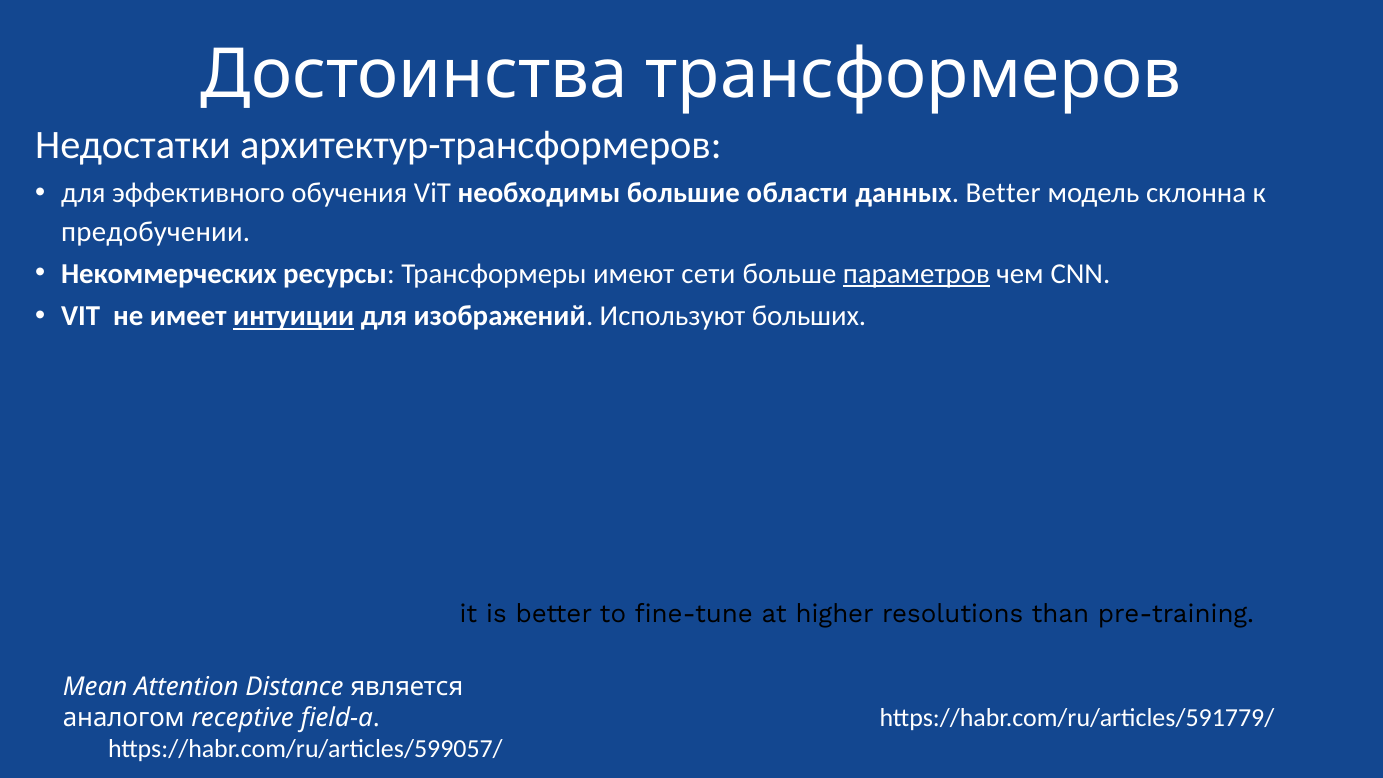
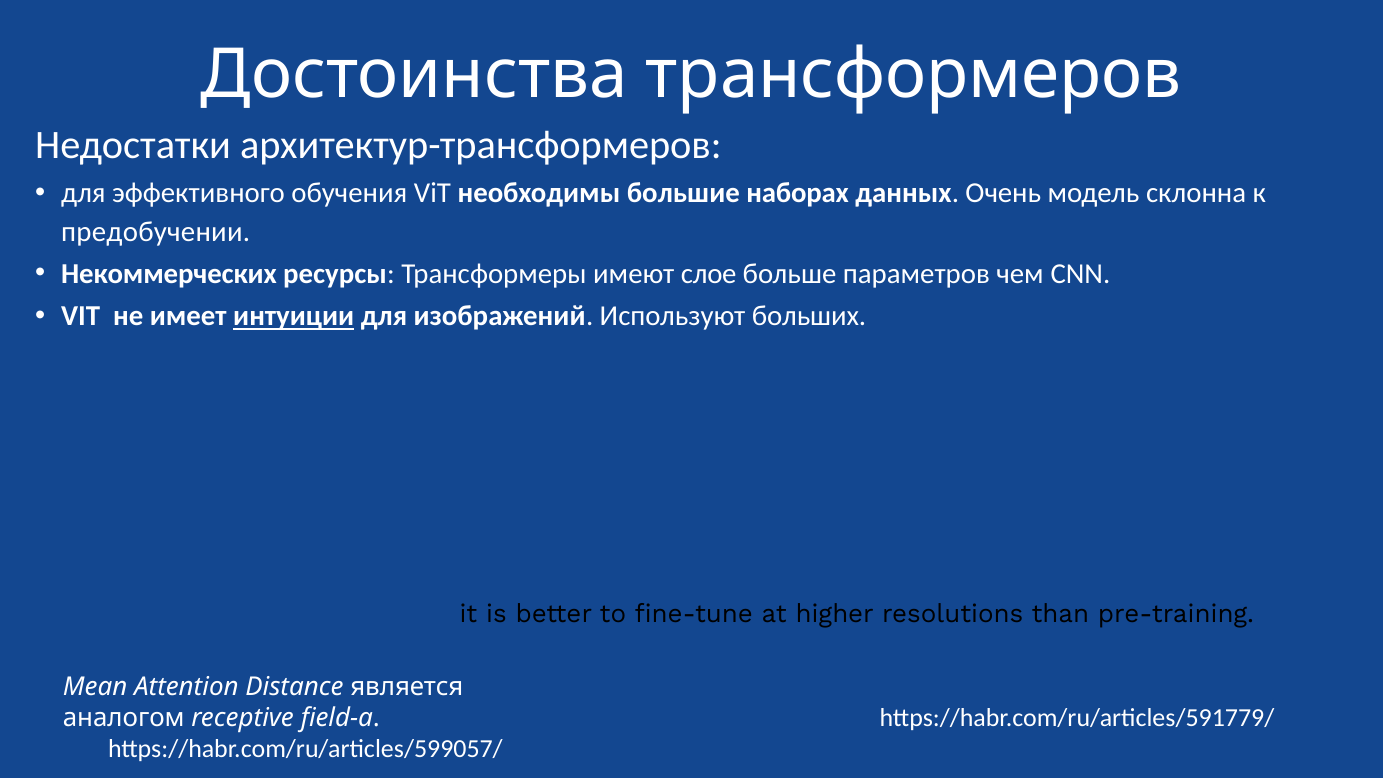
области: области -> наборах
данных Better: Better -> Очень
сети: сети -> слое
параметров underline: present -> none
